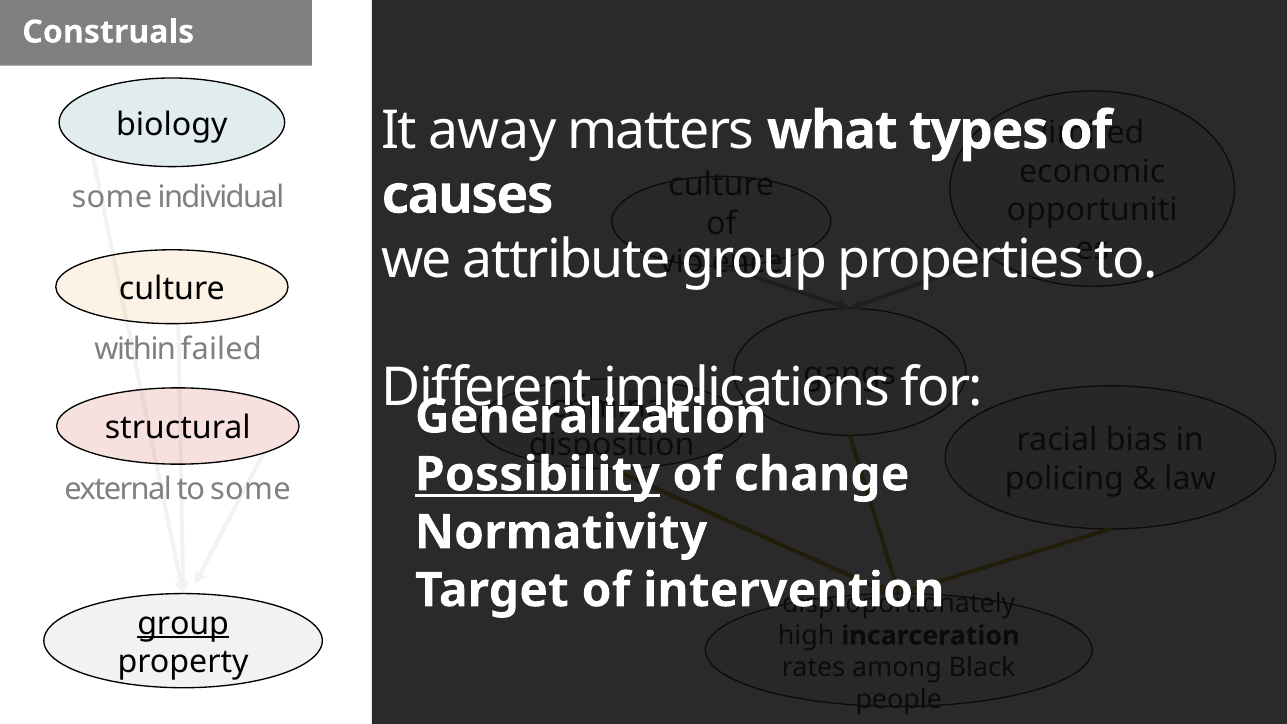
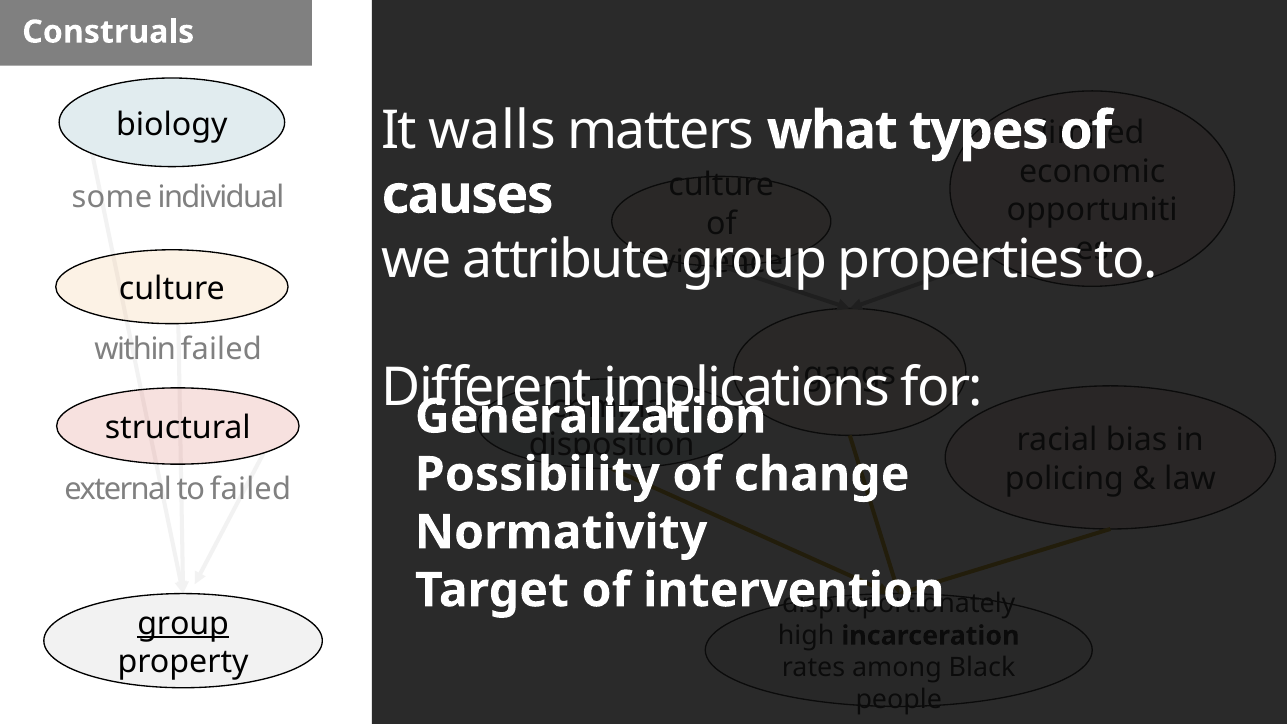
away: away -> walls
Possibility underline: present -> none
to some: some -> failed
